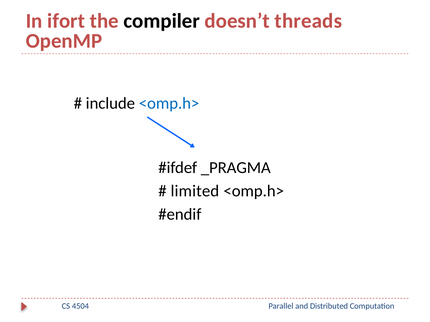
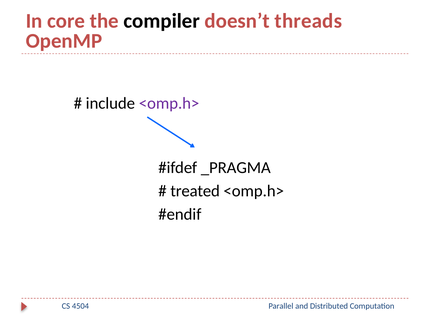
ifort: ifort -> core
<omp.h> at (169, 103) colour: blue -> purple
limited: limited -> treated
